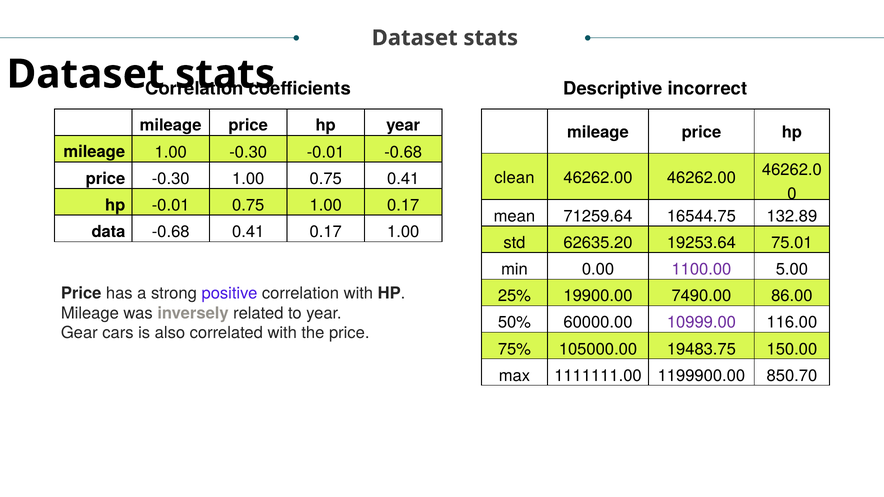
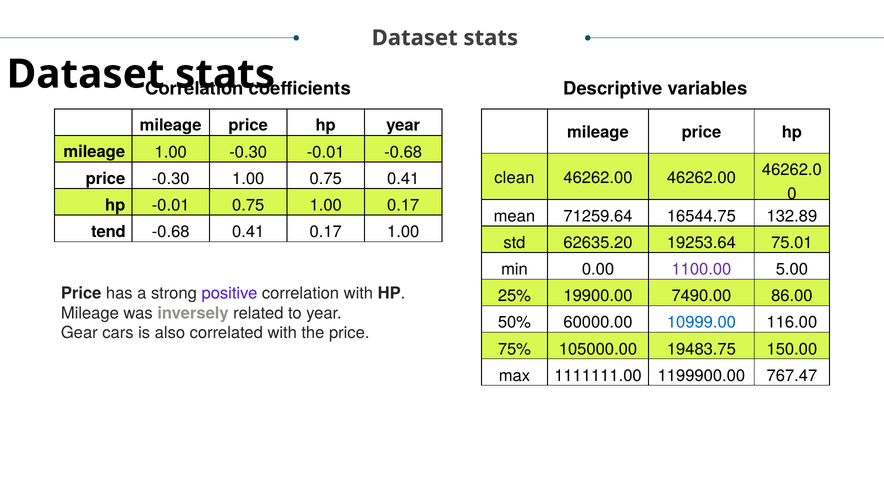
incorrect: incorrect -> variables
data: data -> tend
10999.00 colour: purple -> blue
850.70: 850.70 -> 767.47
